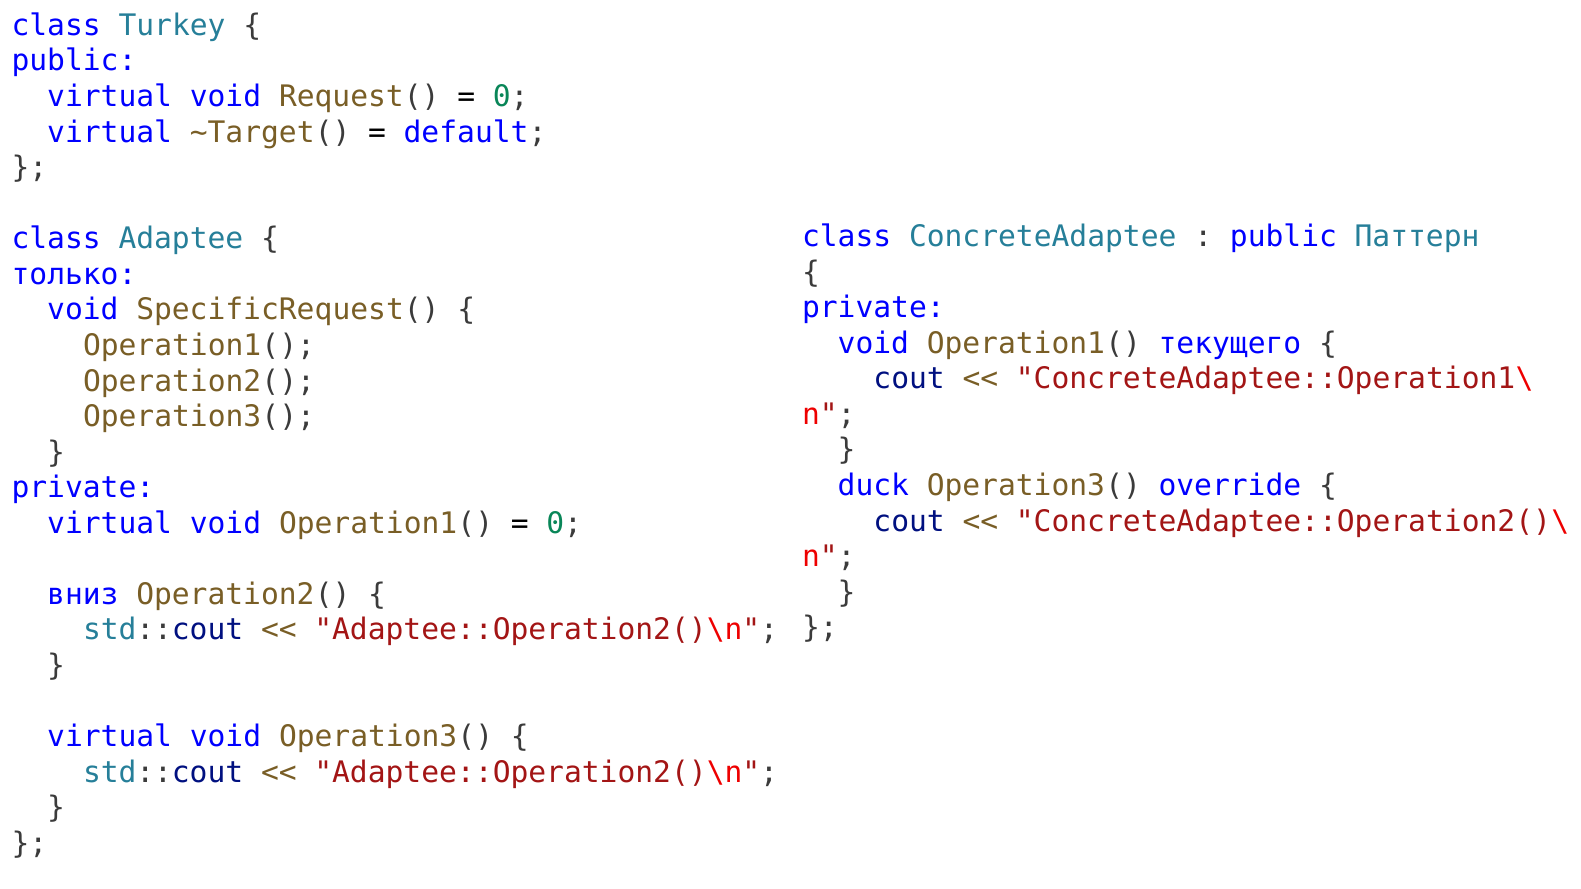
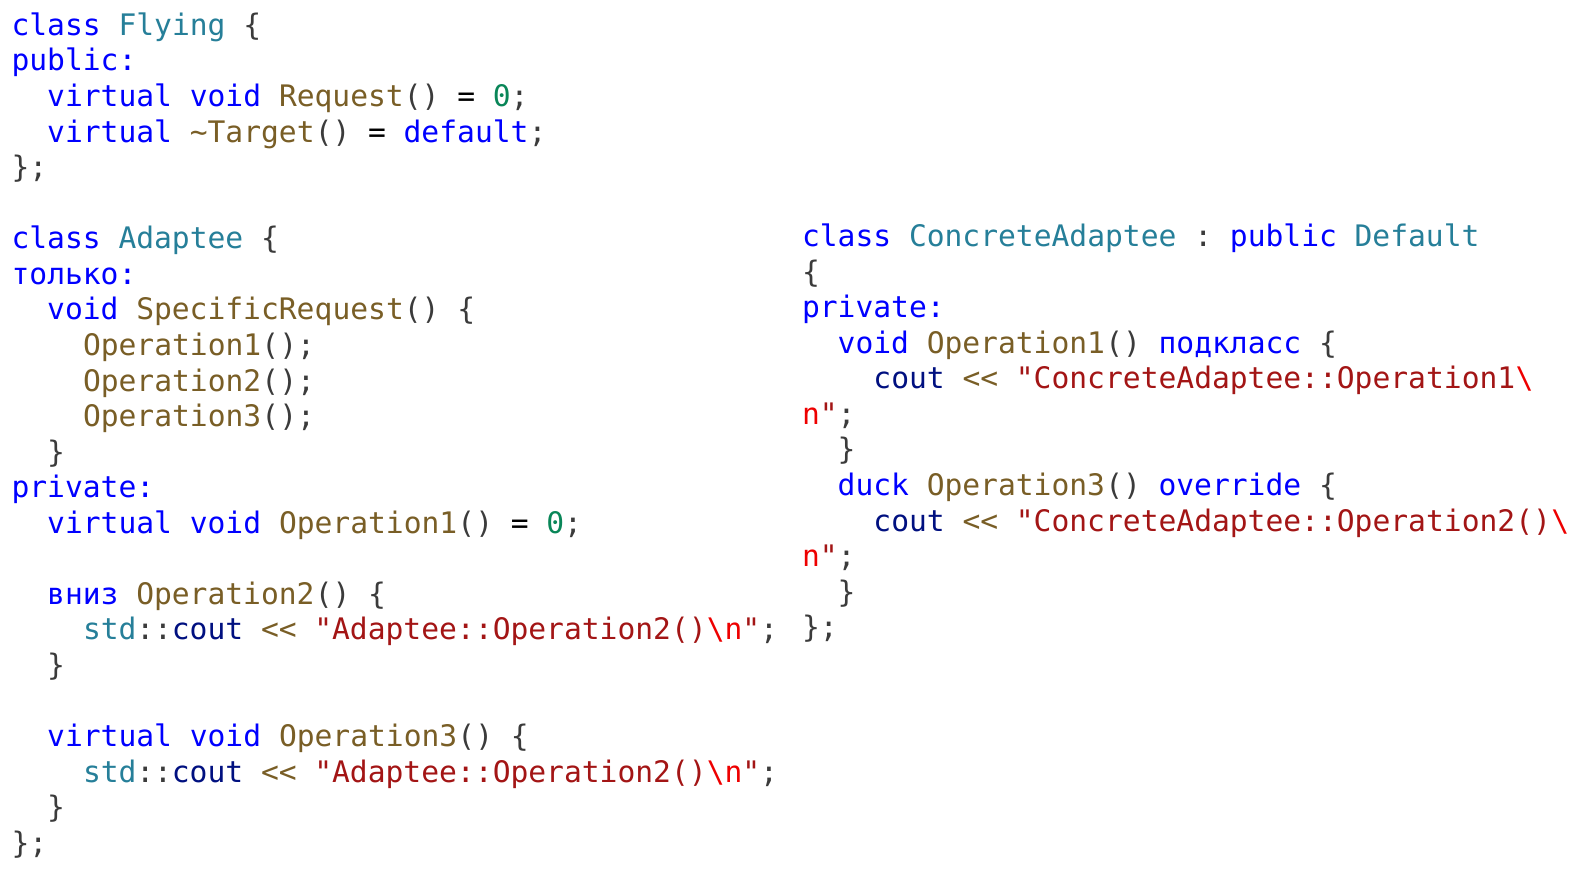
Turkey: Turkey -> Flying
public Паттерн: Паттерн -> Default
текущего: текущего -> подкласс
